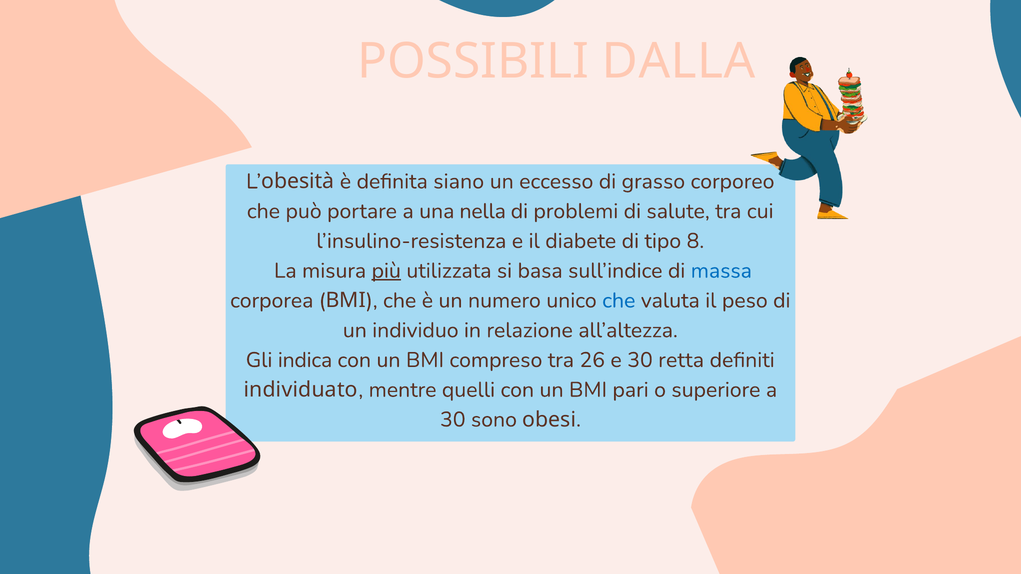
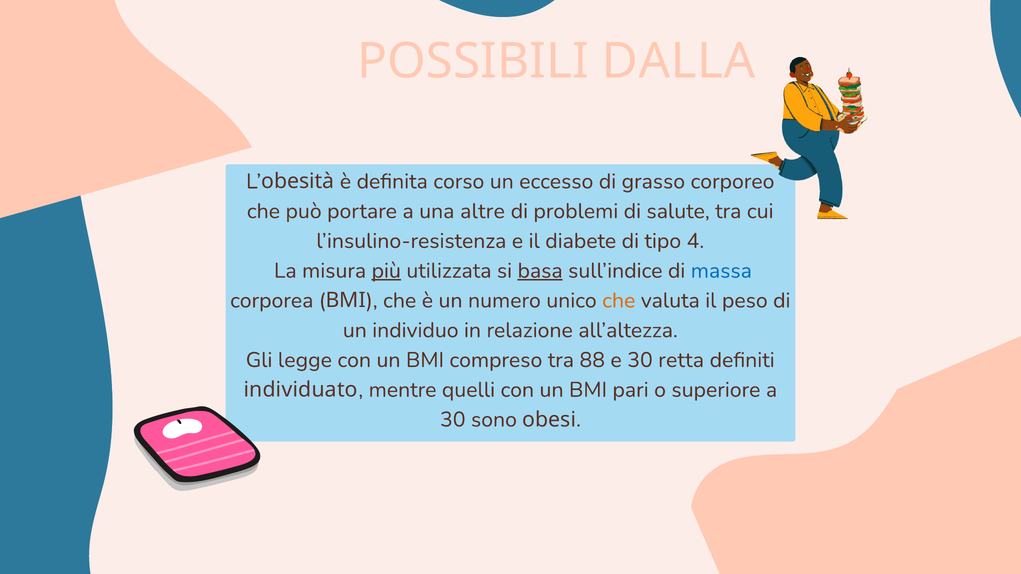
siano: siano -> corso
nella: nella -> altre
8: 8 -> 4
basa underline: none -> present
che at (619, 301) colour: blue -> orange
indica: indica -> legge
26: 26 -> 88
